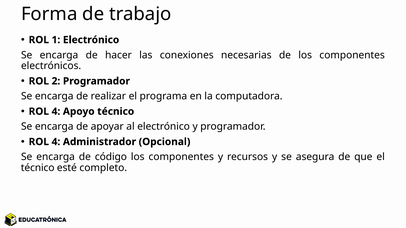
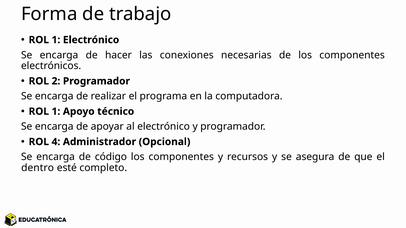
4 at (56, 112): 4 -> 1
técnico at (38, 168): técnico -> dentro
